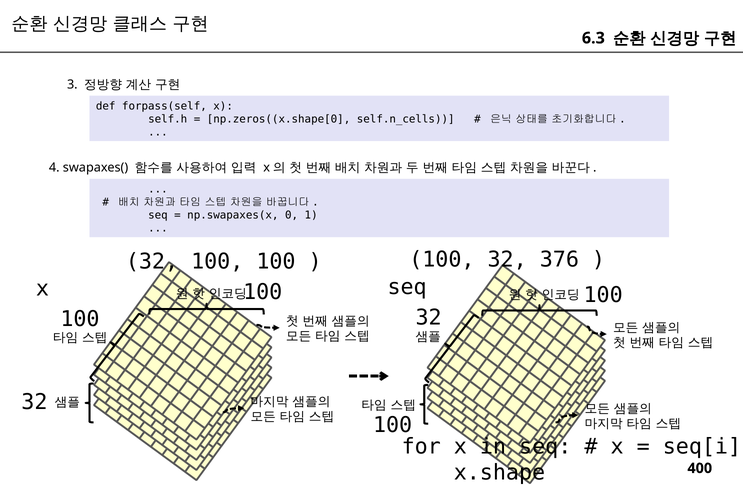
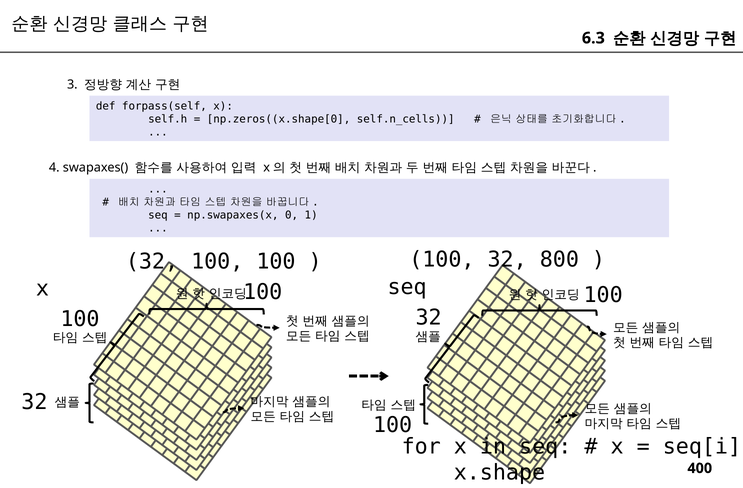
376: 376 -> 800
